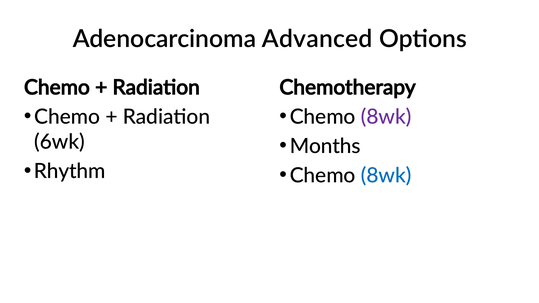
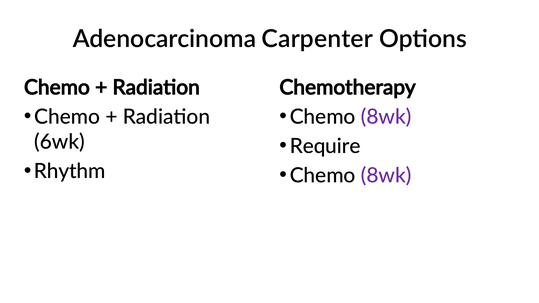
Advanced: Advanced -> Carpenter
Months: Months -> Require
8wk at (386, 176) colour: blue -> purple
